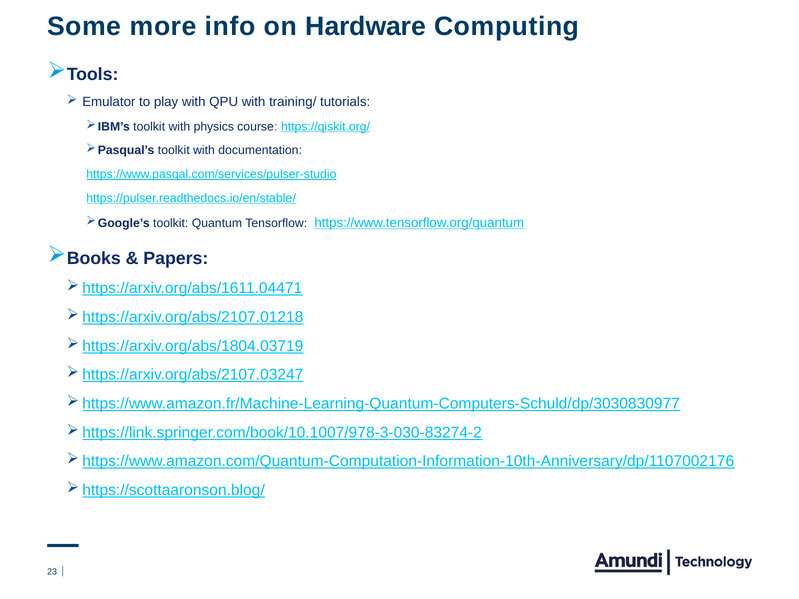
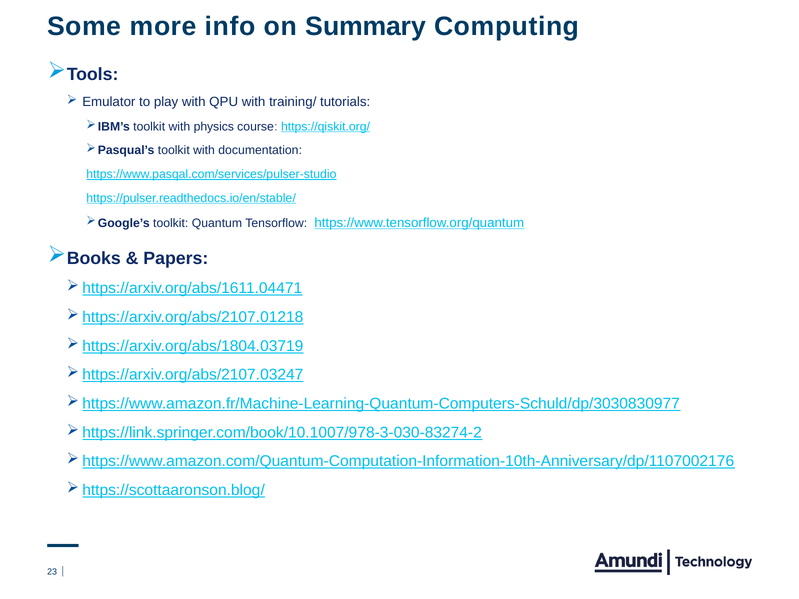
Hardware: Hardware -> Summary
